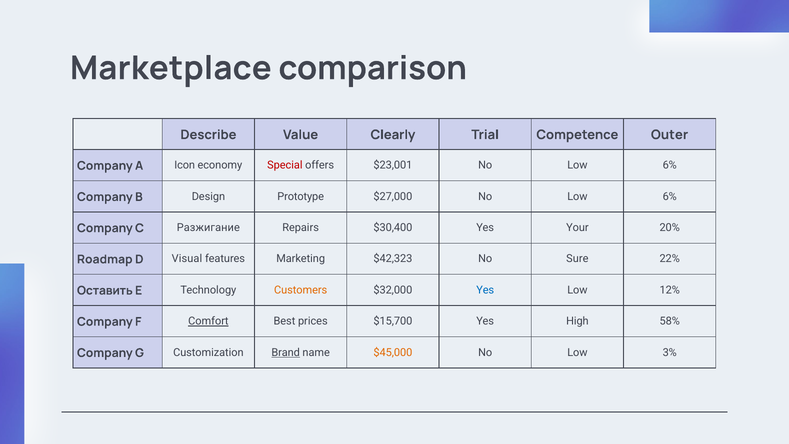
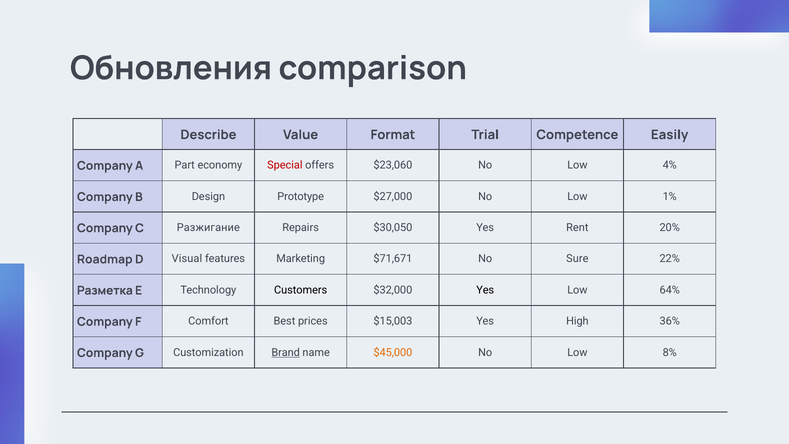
Marketplace: Marketplace -> Обновления
Clearly: Clearly -> Format
Outer: Outer -> Easily
Icon: Icon -> Part
$23,001: $23,001 -> $23,060
6% at (670, 165): 6% -> 4%
$27,000 No Low 6%: 6% -> 1%
$30,400: $30,400 -> $30,050
Your: Your -> Rent
$42,323: $42,323 -> $71,671
Оставить: Оставить -> Разметка
Customers colour: orange -> black
Yes at (485, 290) colour: blue -> black
12%: 12% -> 64%
Comfort underline: present -> none
$15,700: $15,700 -> $15,003
58%: 58% -> 36%
3%: 3% -> 8%
